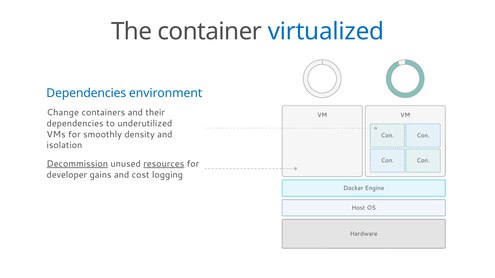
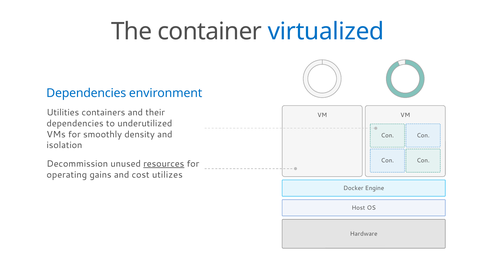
Change: Change -> Utilities
Decommission underline: present -> none
developer: developer -> operating
logging: logging -> utilizes
